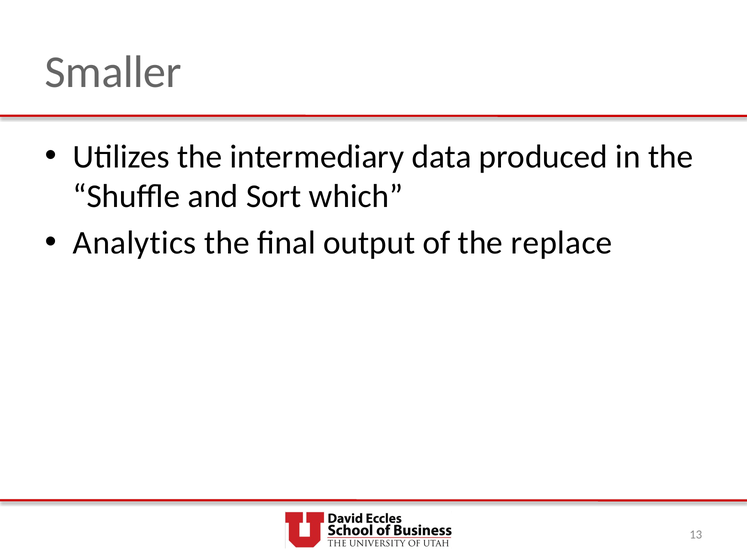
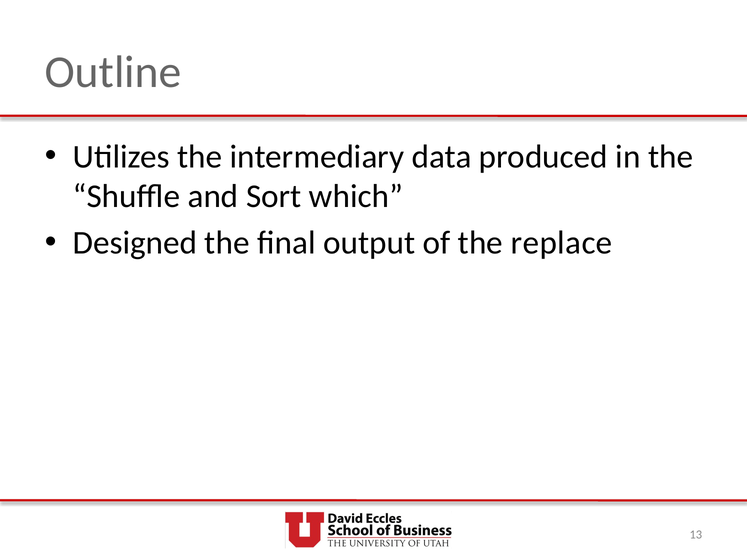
Smaller: Smaller -> Outline
Analytics: Analytics -> Designed
